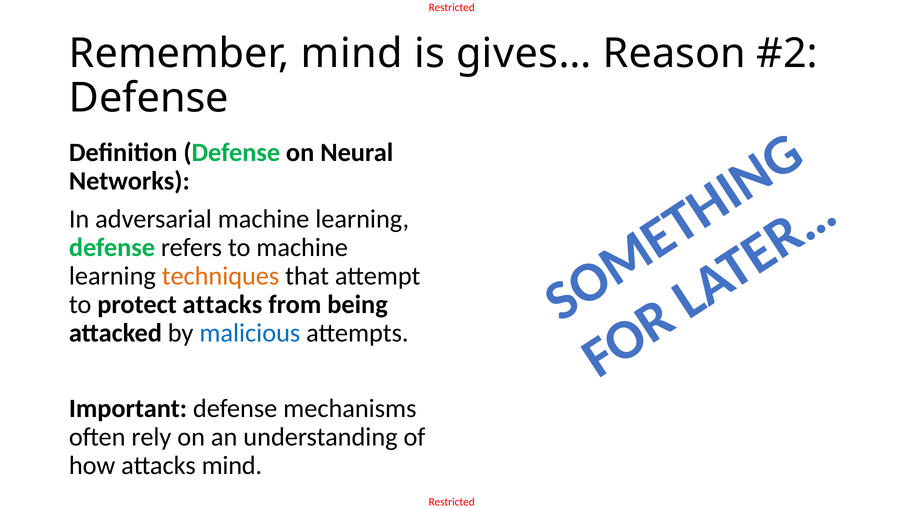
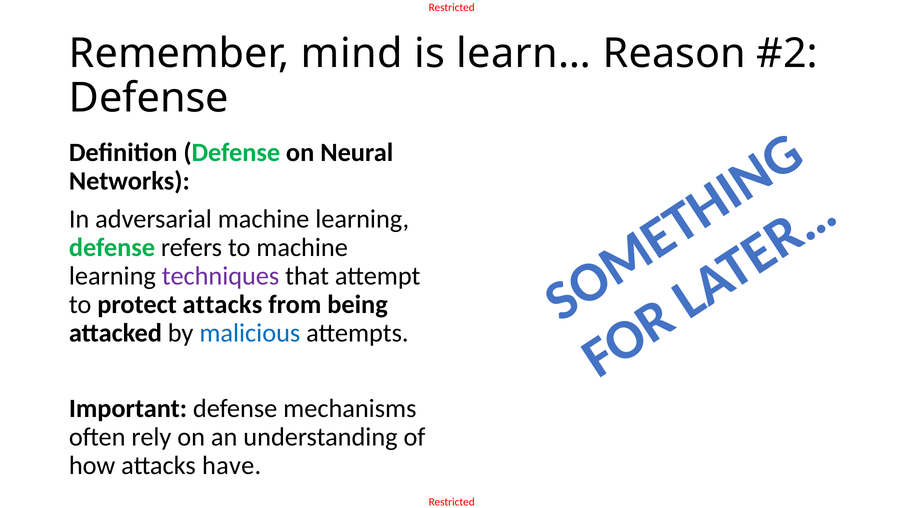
gives…: gives… -> learn…
techniques colour: orange -> purple
attacks mind: mind -> have
